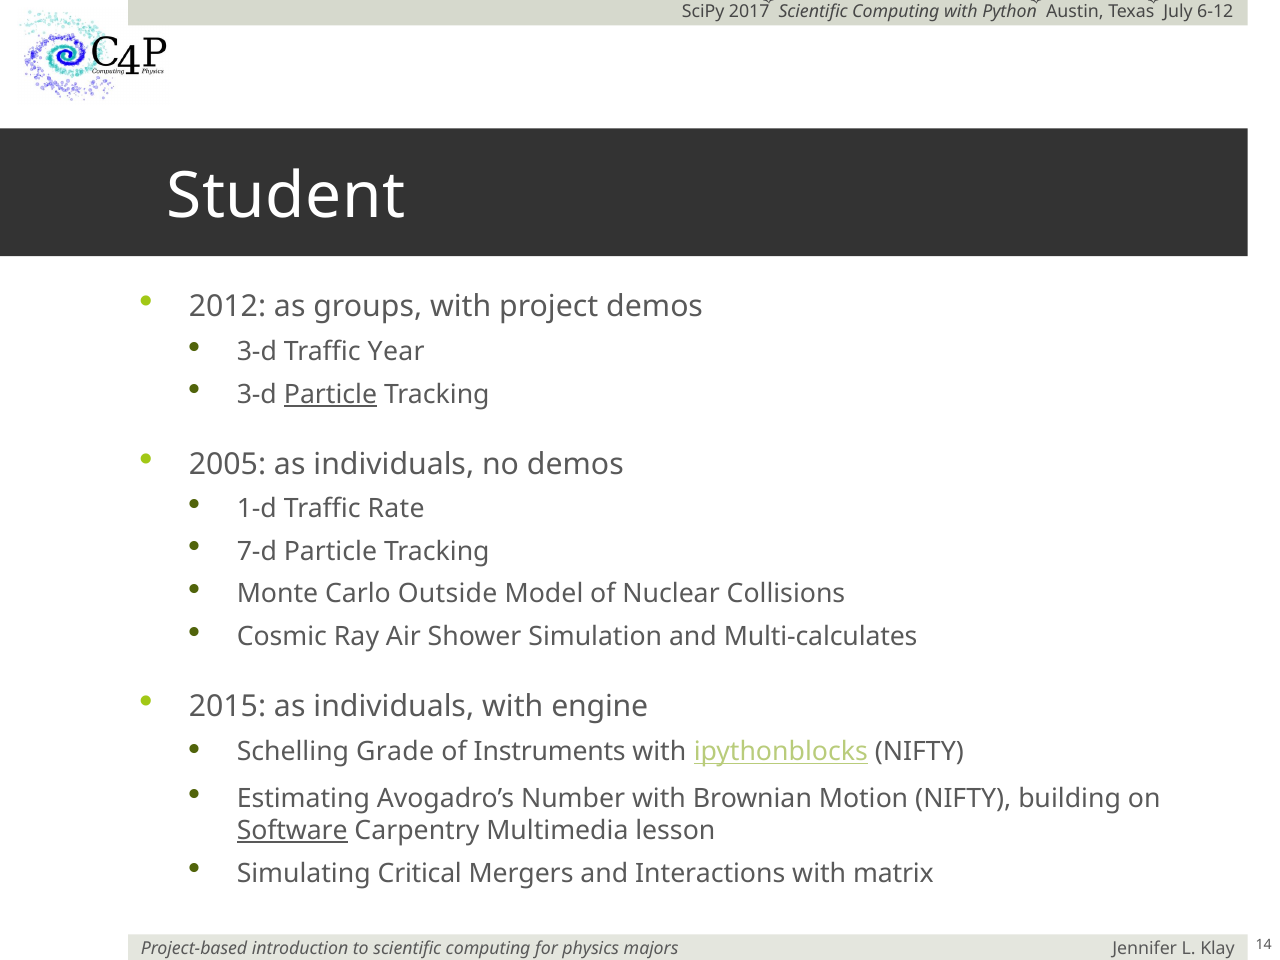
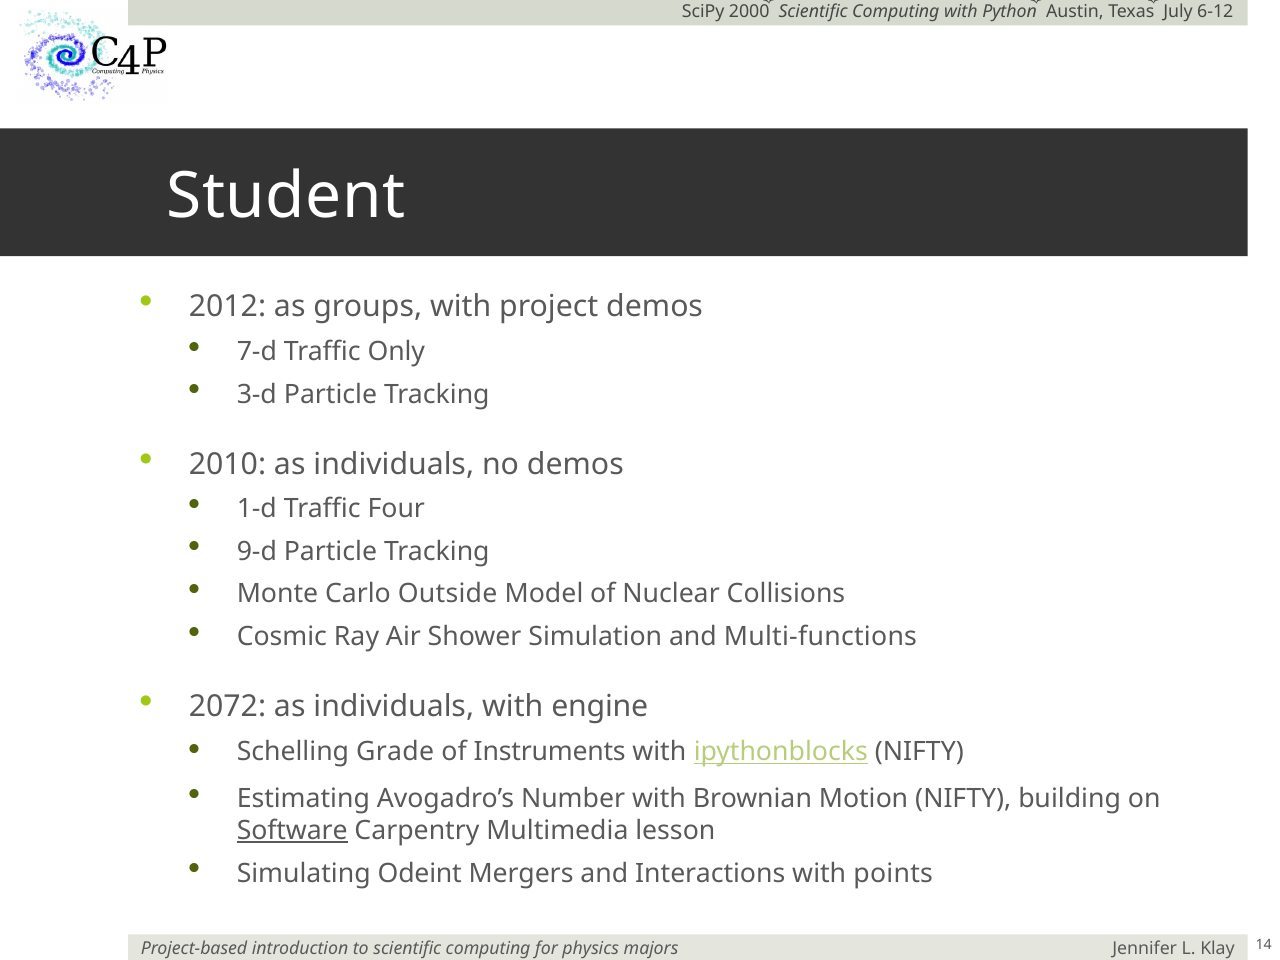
2017: 2017 -> 2000
3-d at (257, 352): 3-d -> 7-d
Year: Year -> Only
Particle at (331, 394) underline: present -> none
2005: 2005 -> 2010
Rate: Rate -> Four
7-d: 7-d -> 9-d
Multi-calculates: Multi-calculates -> Multi-functions
2015: 2015 -> 2072
Critical: Critical -> Odeint
matrix: matrix -> points
